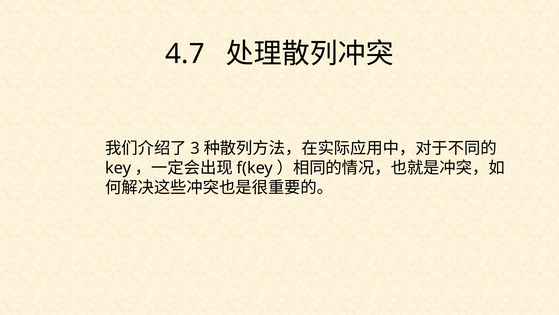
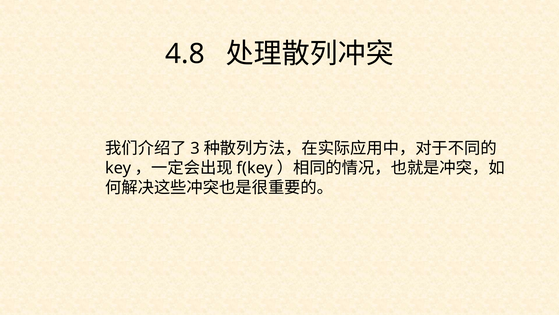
4.7: 4.7 -> 4.8
